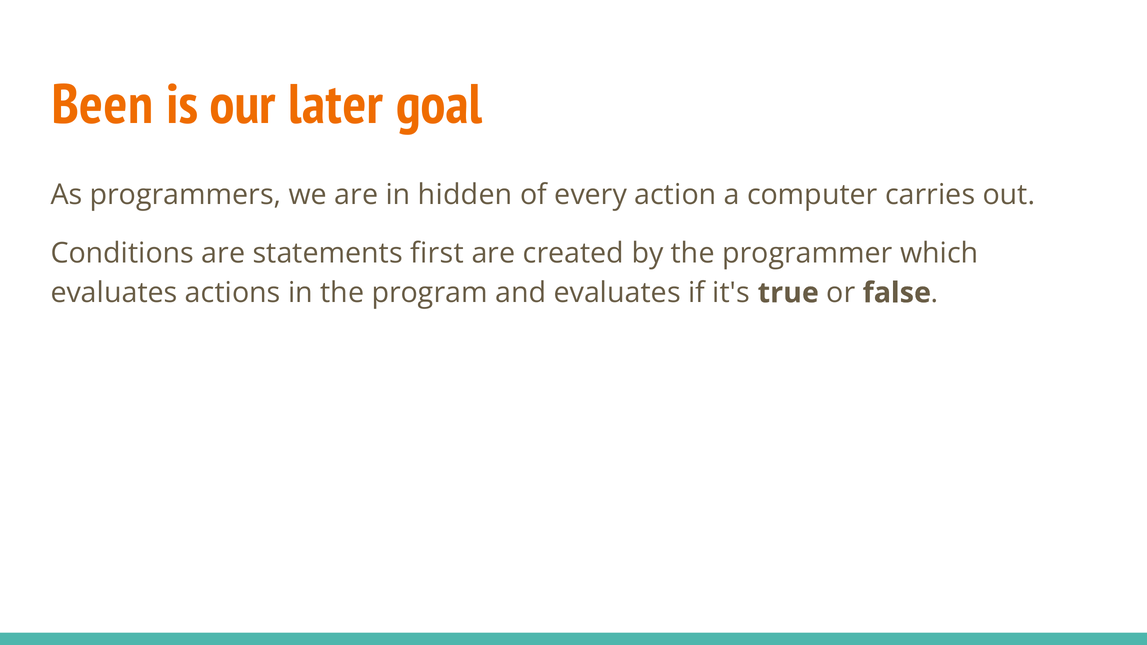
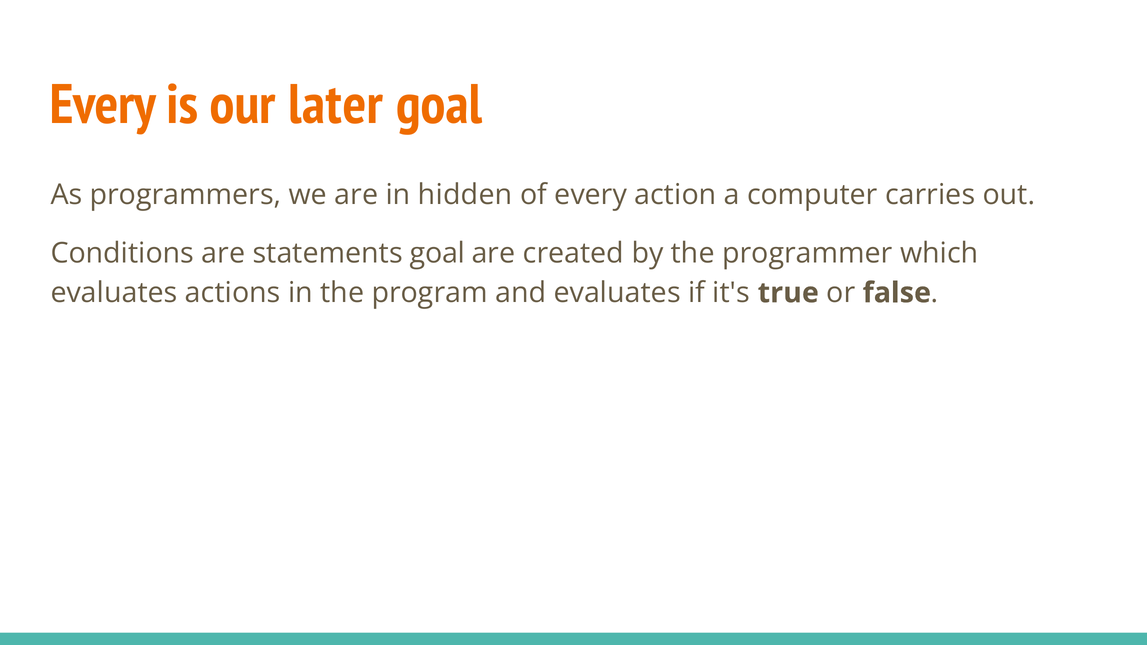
Been at (102, 105): Been -> Every
statements first: first -> goal
